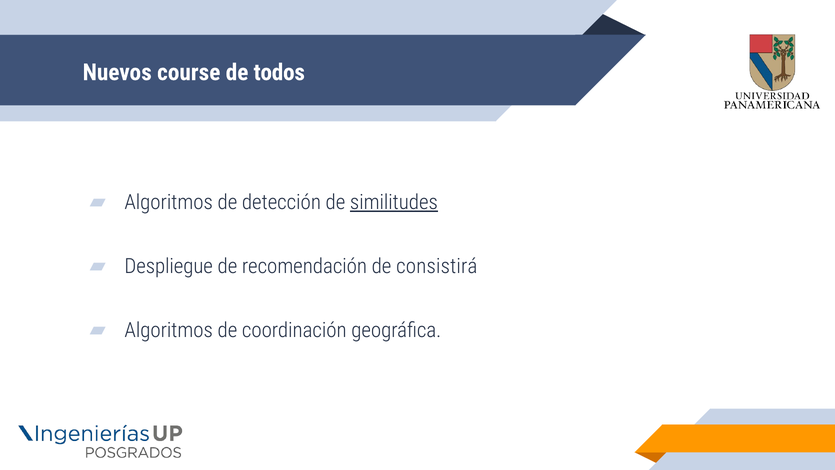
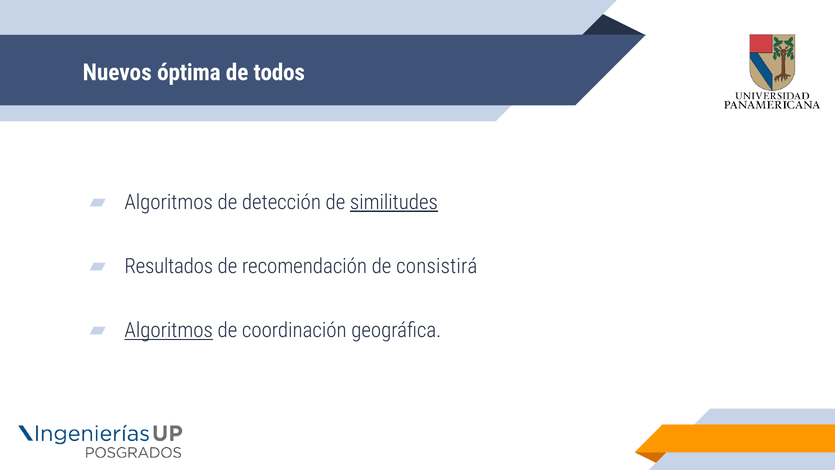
course: course -> óptima
Despliegue: Despliegue -> Resultados
Algoritmos at (169, 330) underline: none -> present
